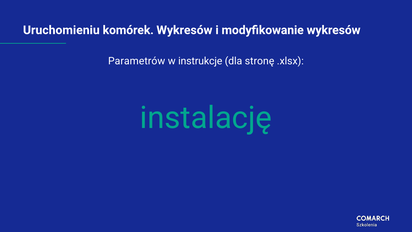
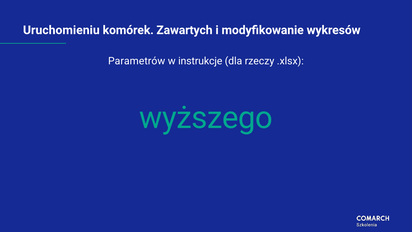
komórek Wykresów: Wykresów -> Zawartych
stronę: stronę -> rzeczy
instalację: instalację -> wyższego
